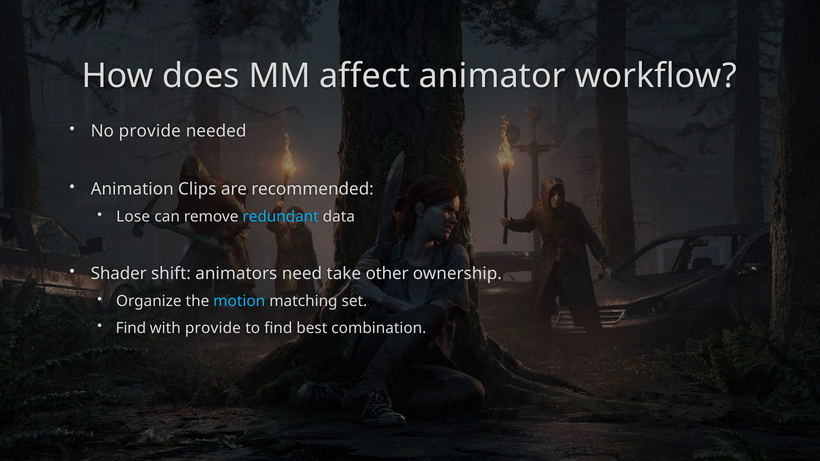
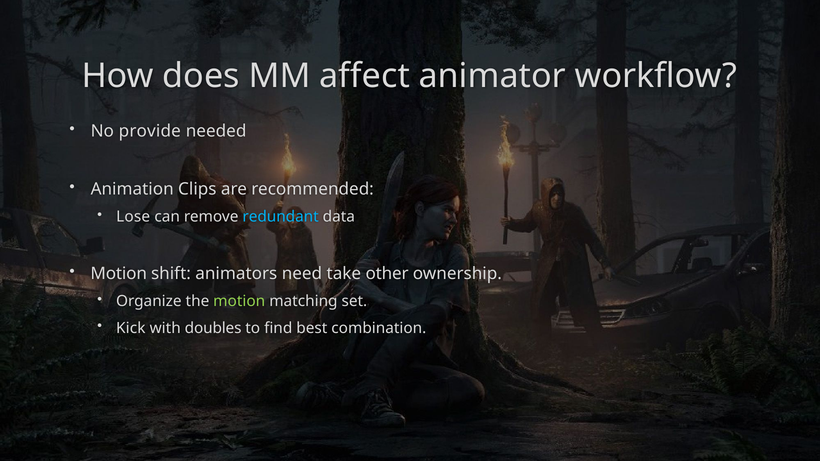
Shader at (119, 274): Shader -> Motion
motion at (239, 301) colour: light blue -> light green
Find at (131, 328): Find -> Kick
with provide: provide -> doubles
